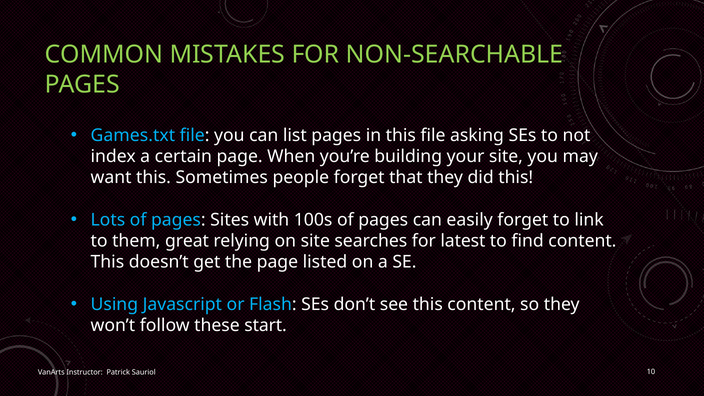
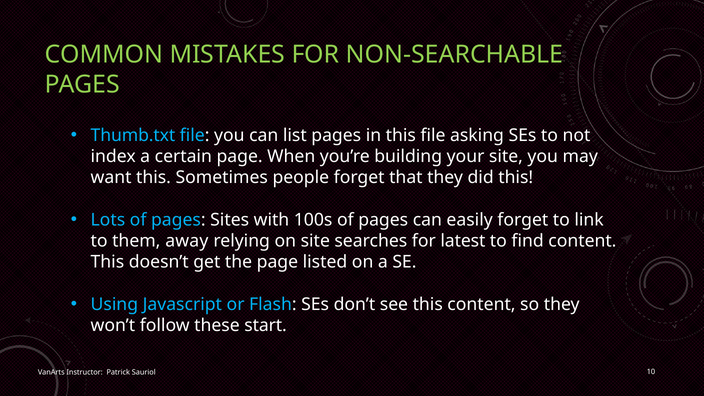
Games.txt: Games.txt -> Thumb.txt
great: great -> away
